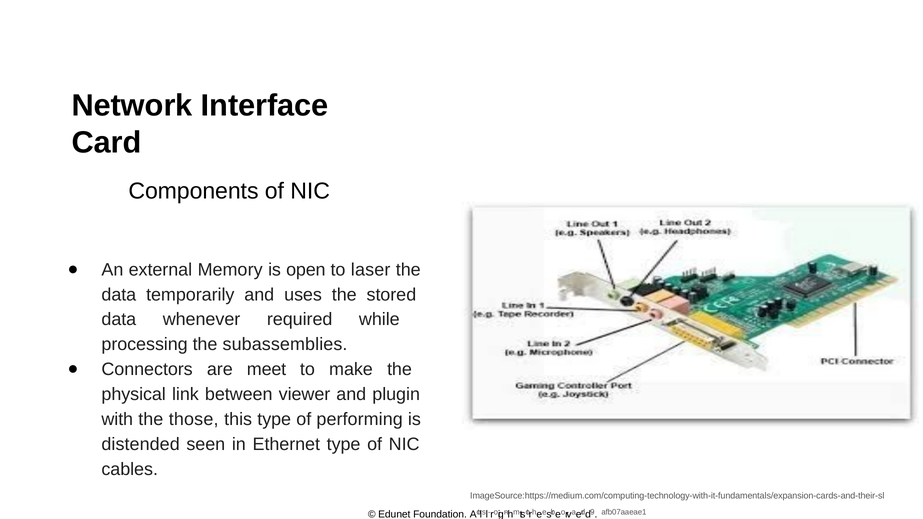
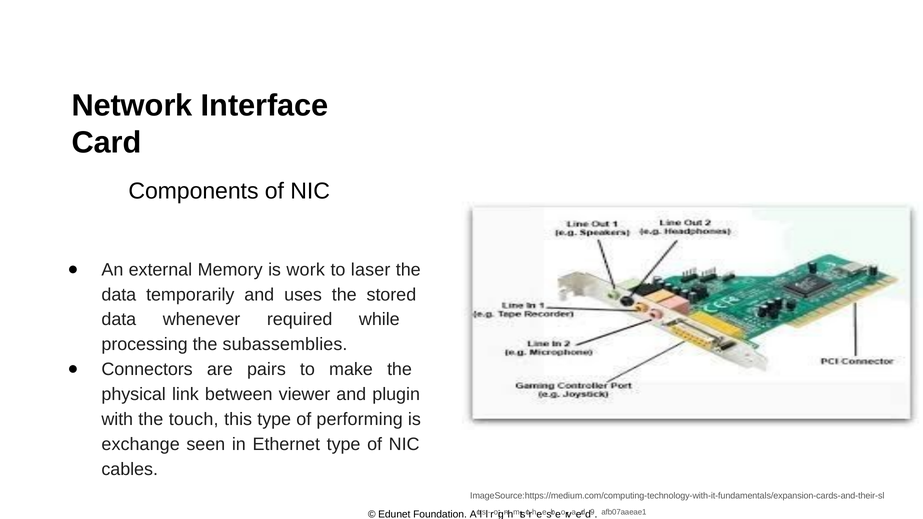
open: open -> work
meet: meet -> pairs
those: those -> touch
distended: distended -> exchange
